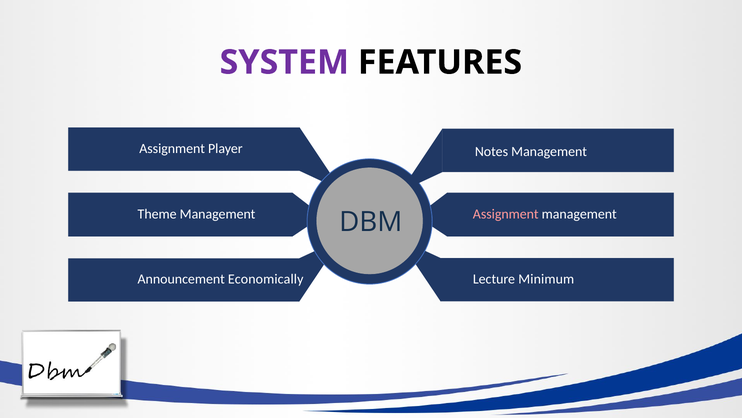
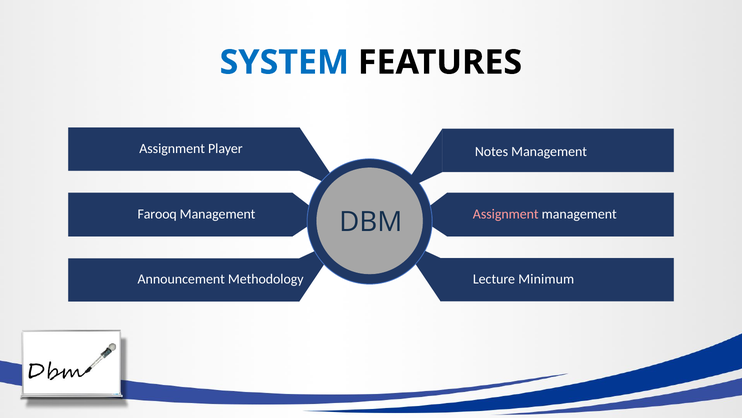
SYSTEM colour: purple -> blue
Theme: Theme -> Farooq
Economically: Economically -> Methodology
